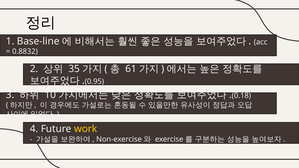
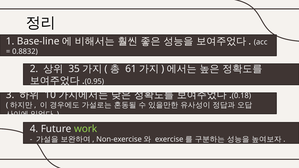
work colour: yellow -> light green
